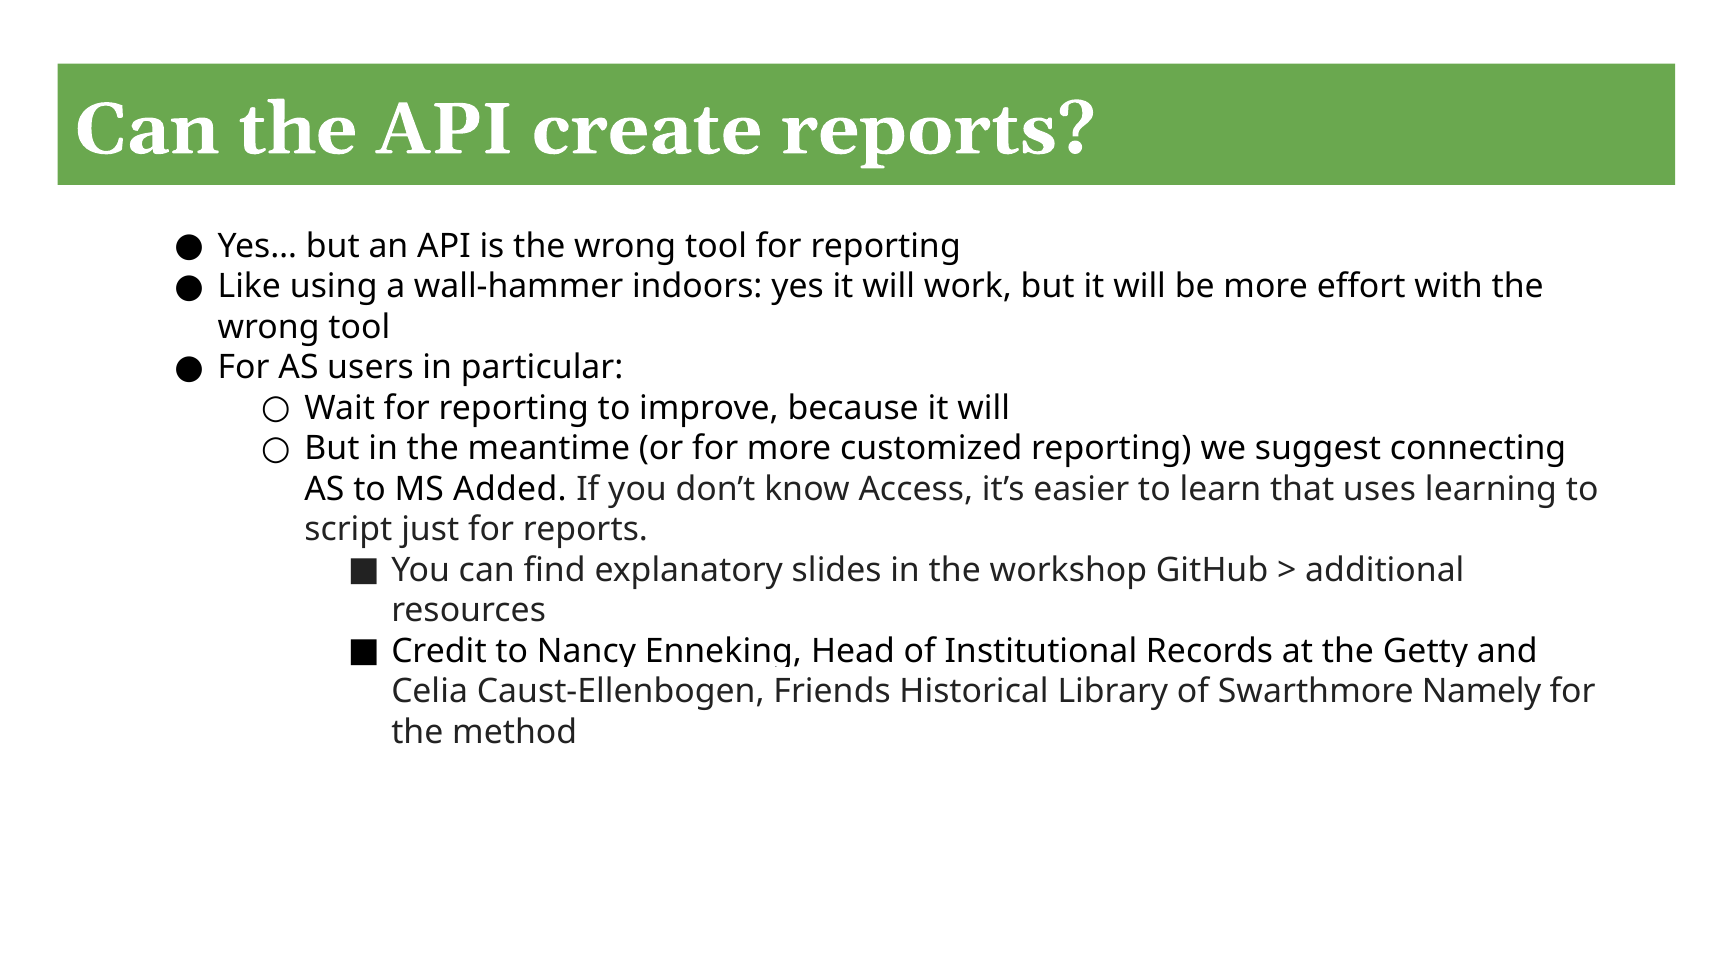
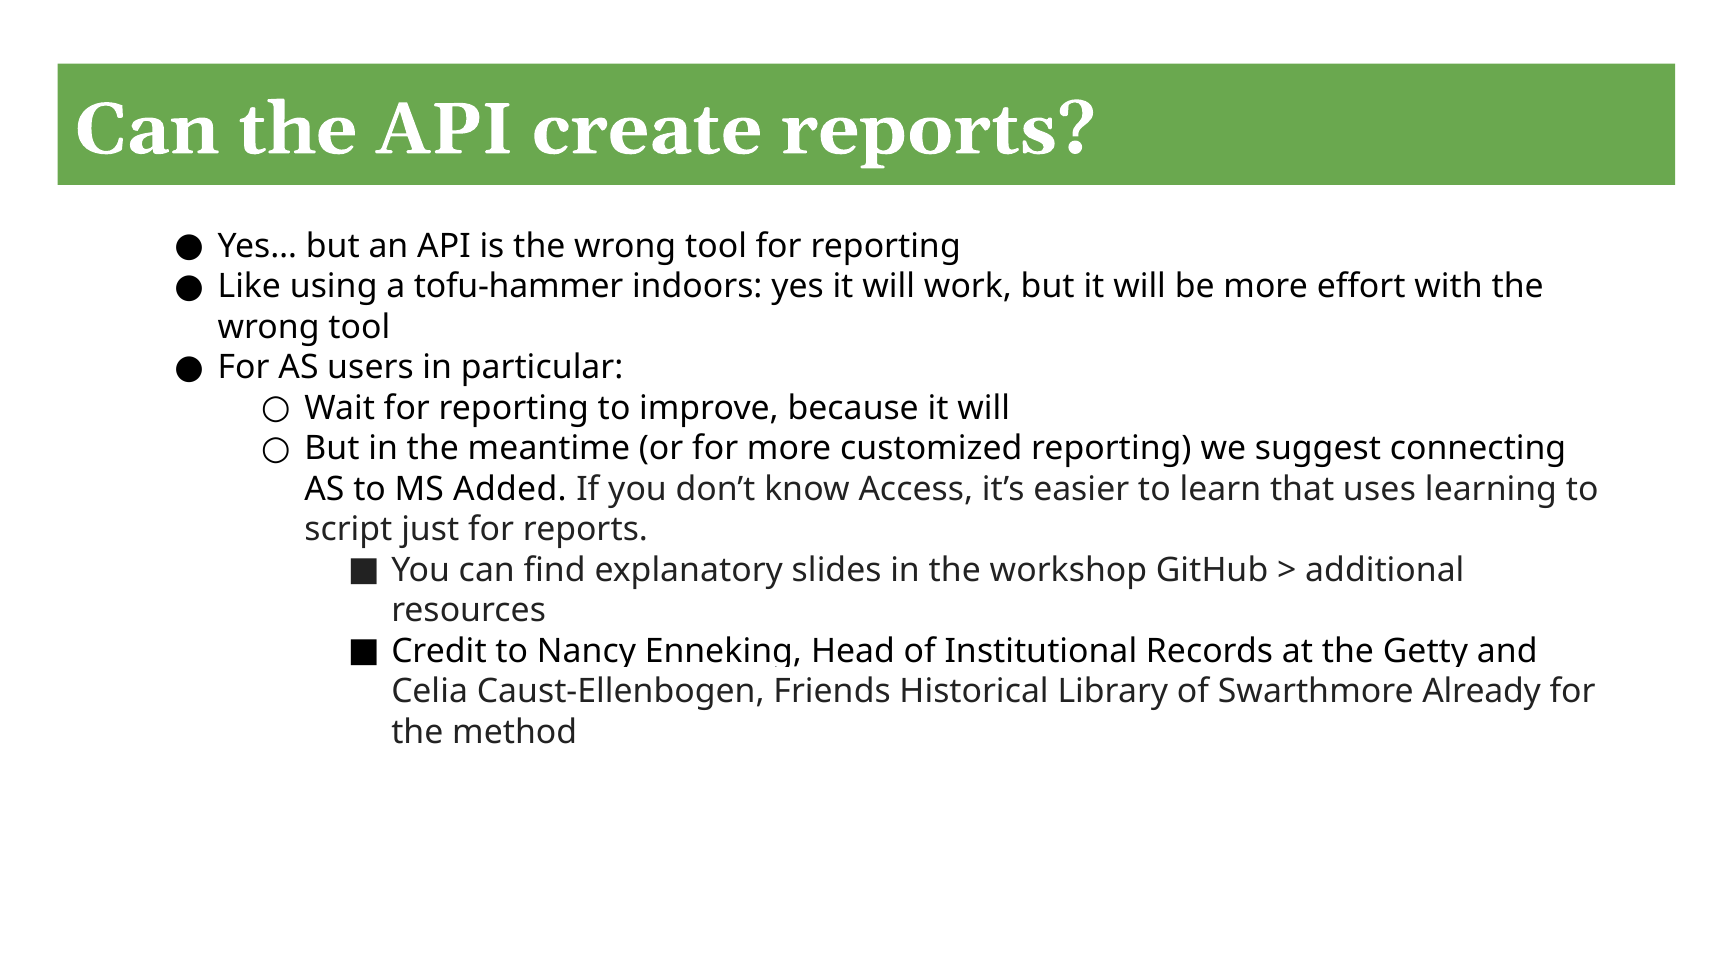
wall-hammer: wall-hammer -> tofu-hammer
Namely: Namely -> Already
